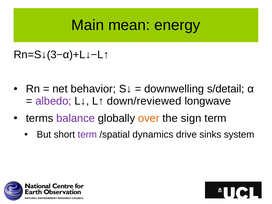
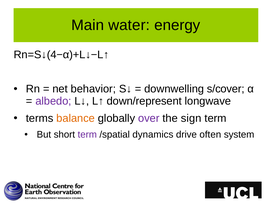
mean: mean -> water
Rn=S↓(3−α)+L↓−L↑: Rn=S↓(3−α)+L↓−L↑ -> Rn=S↓(4−α)+L↓−L↑
s/detail: s/detail -> s/cover
down/reviewed: down/reviewed -> down/represent
balance colour: purple -> orange
over colour: orange -> purple
sinks: sinks -> often
